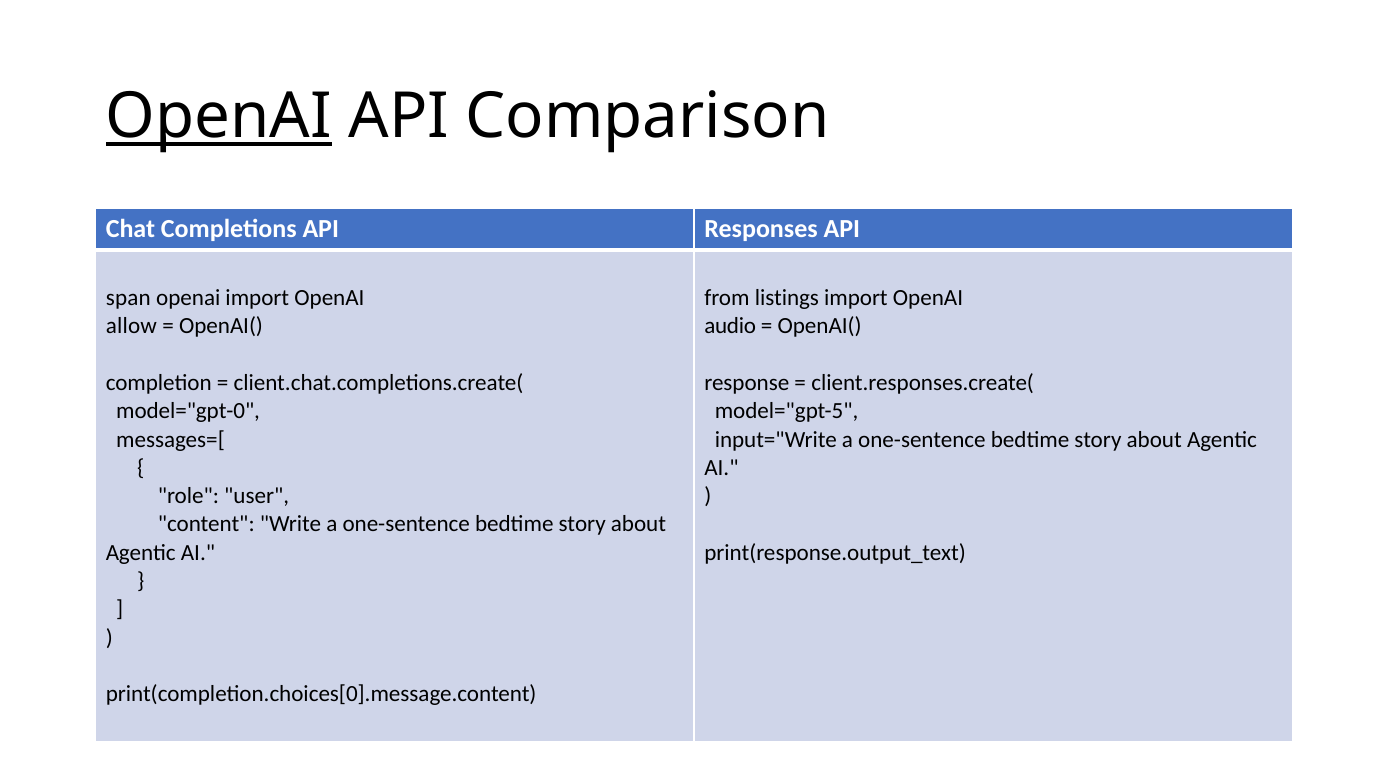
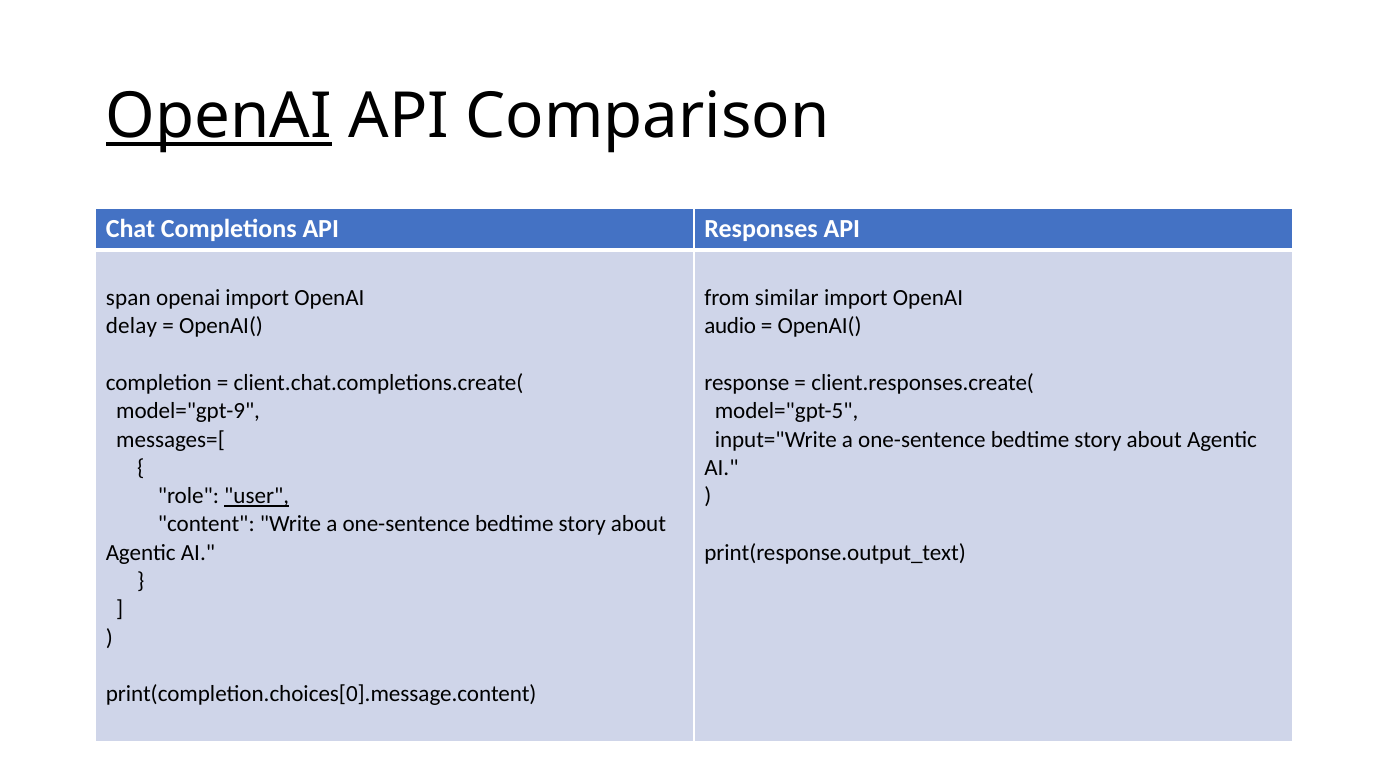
listings: listings -> similar
allow: allow -> delay
model="gpt-0: model="gpt-0 -> model="gpt-9
user underline: none -> present
